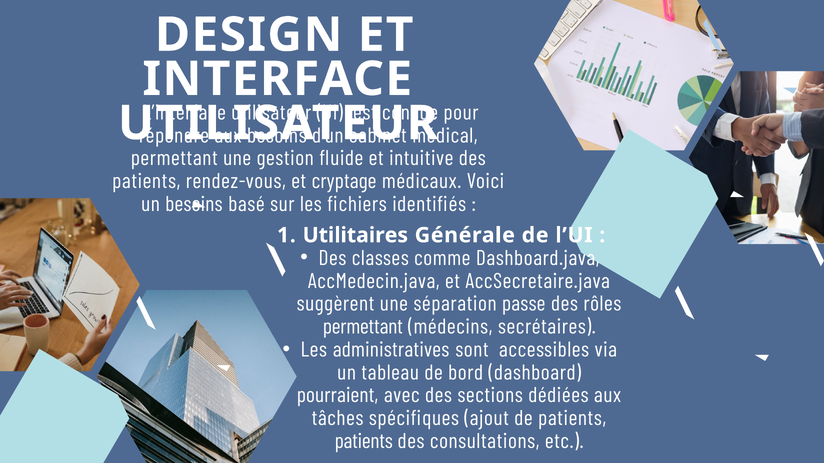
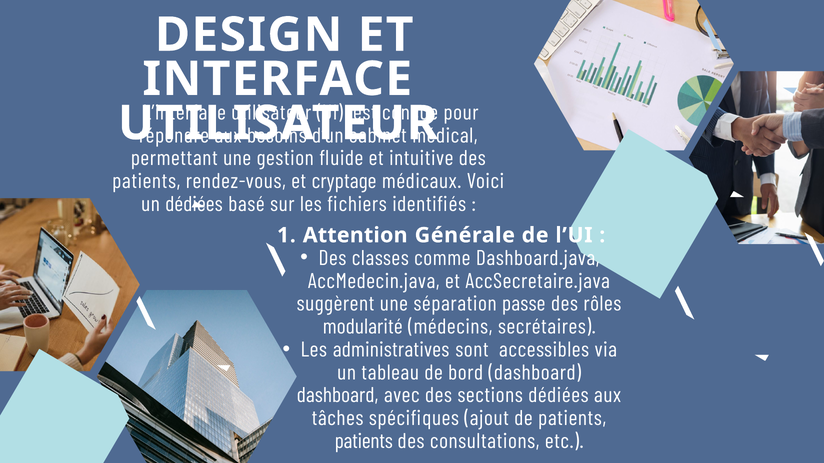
un besoins: besoins -> dédiées
Utilitaires: Utilitaires -> Attention
permettant at (363, 327): permettant -> modularité
pourraient at (338, 396): pourraient -> dashboard
